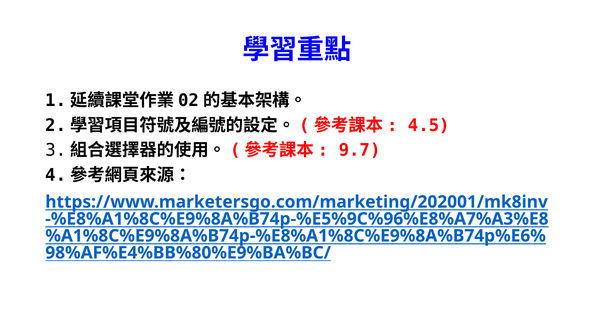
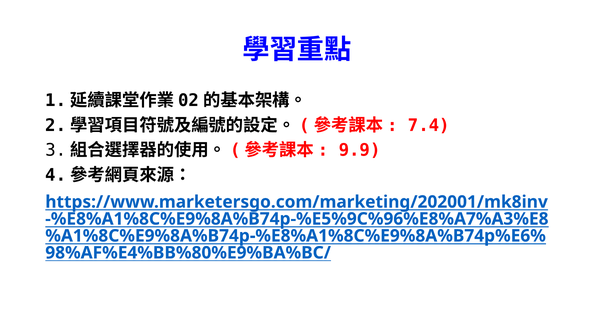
4.5: 4.5 -> 7.4
9.7: 9.7 -> 9.9
